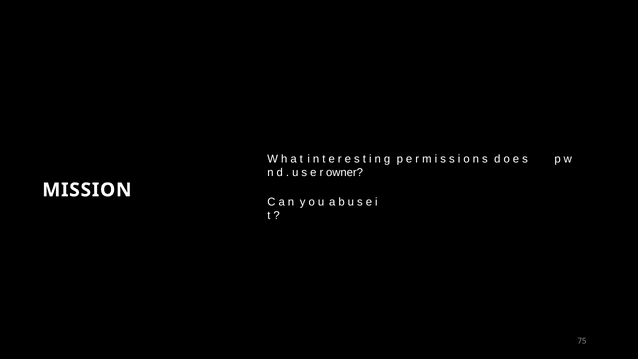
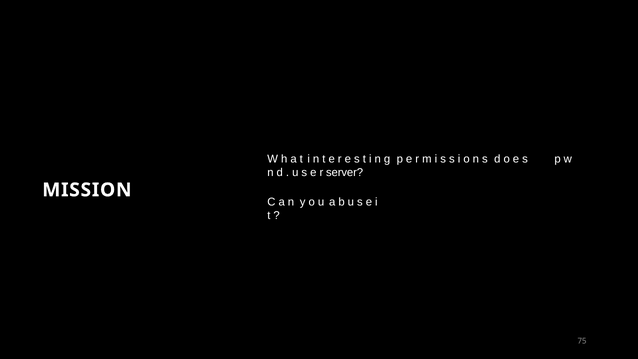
owner: owner -> server
